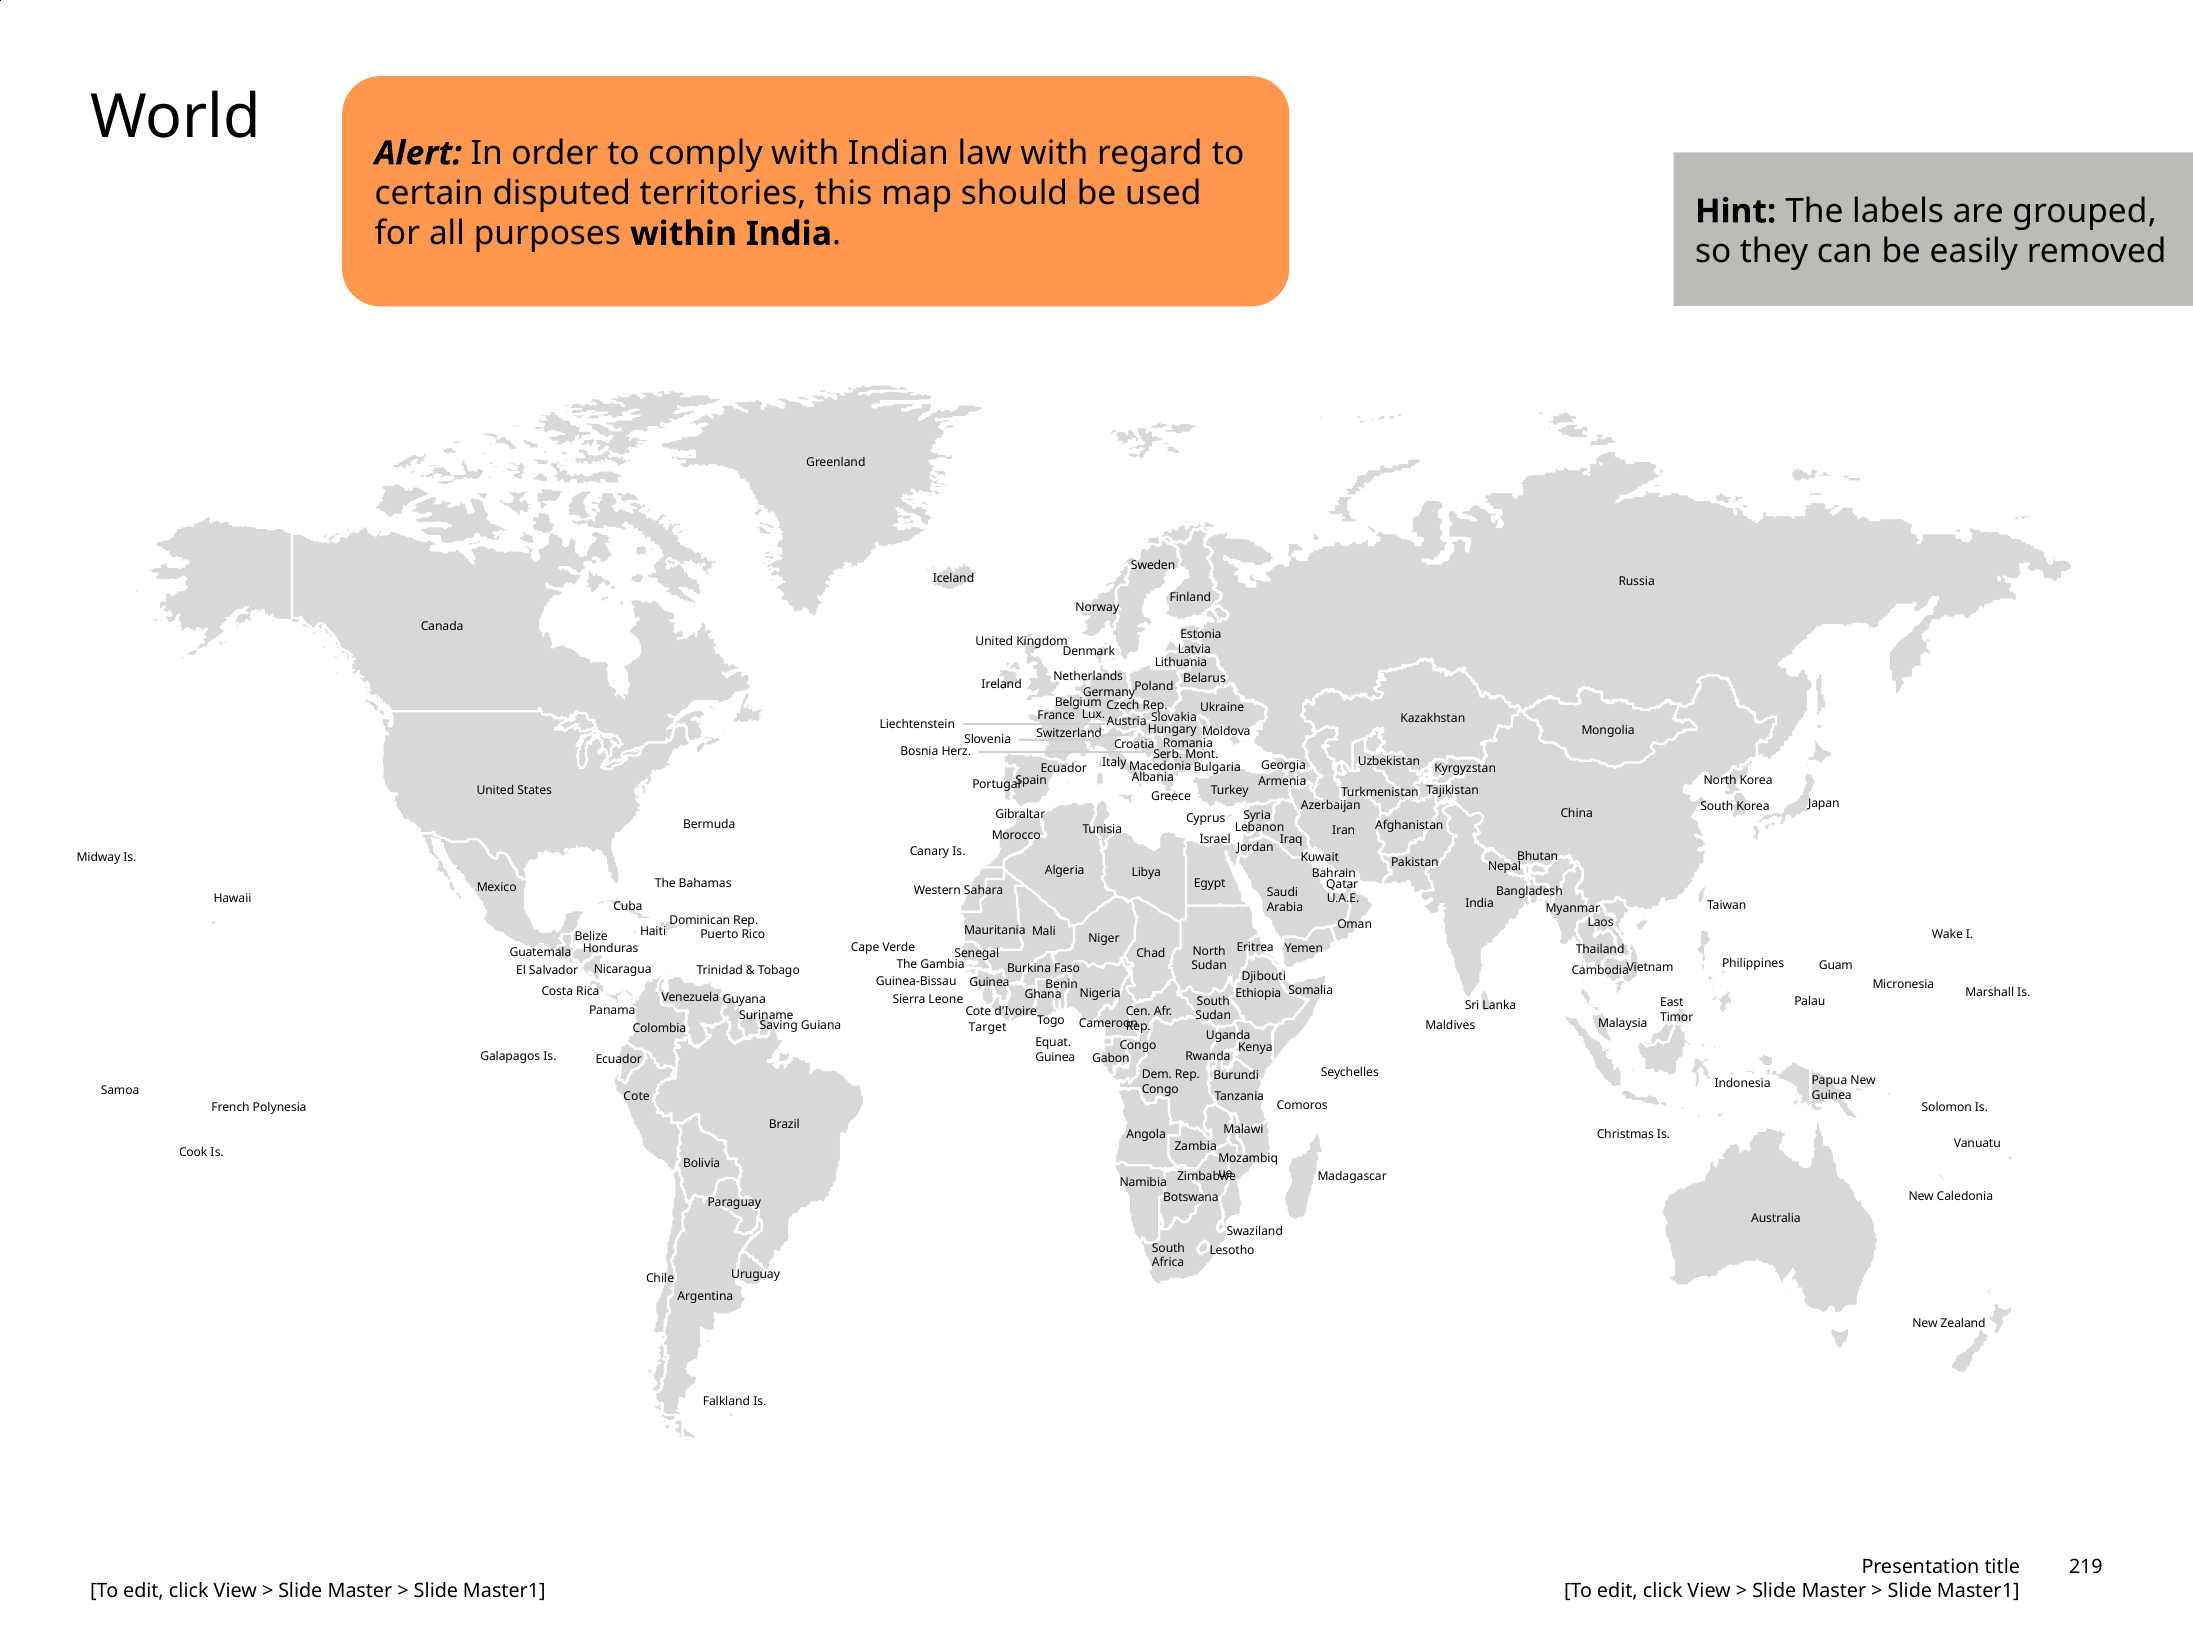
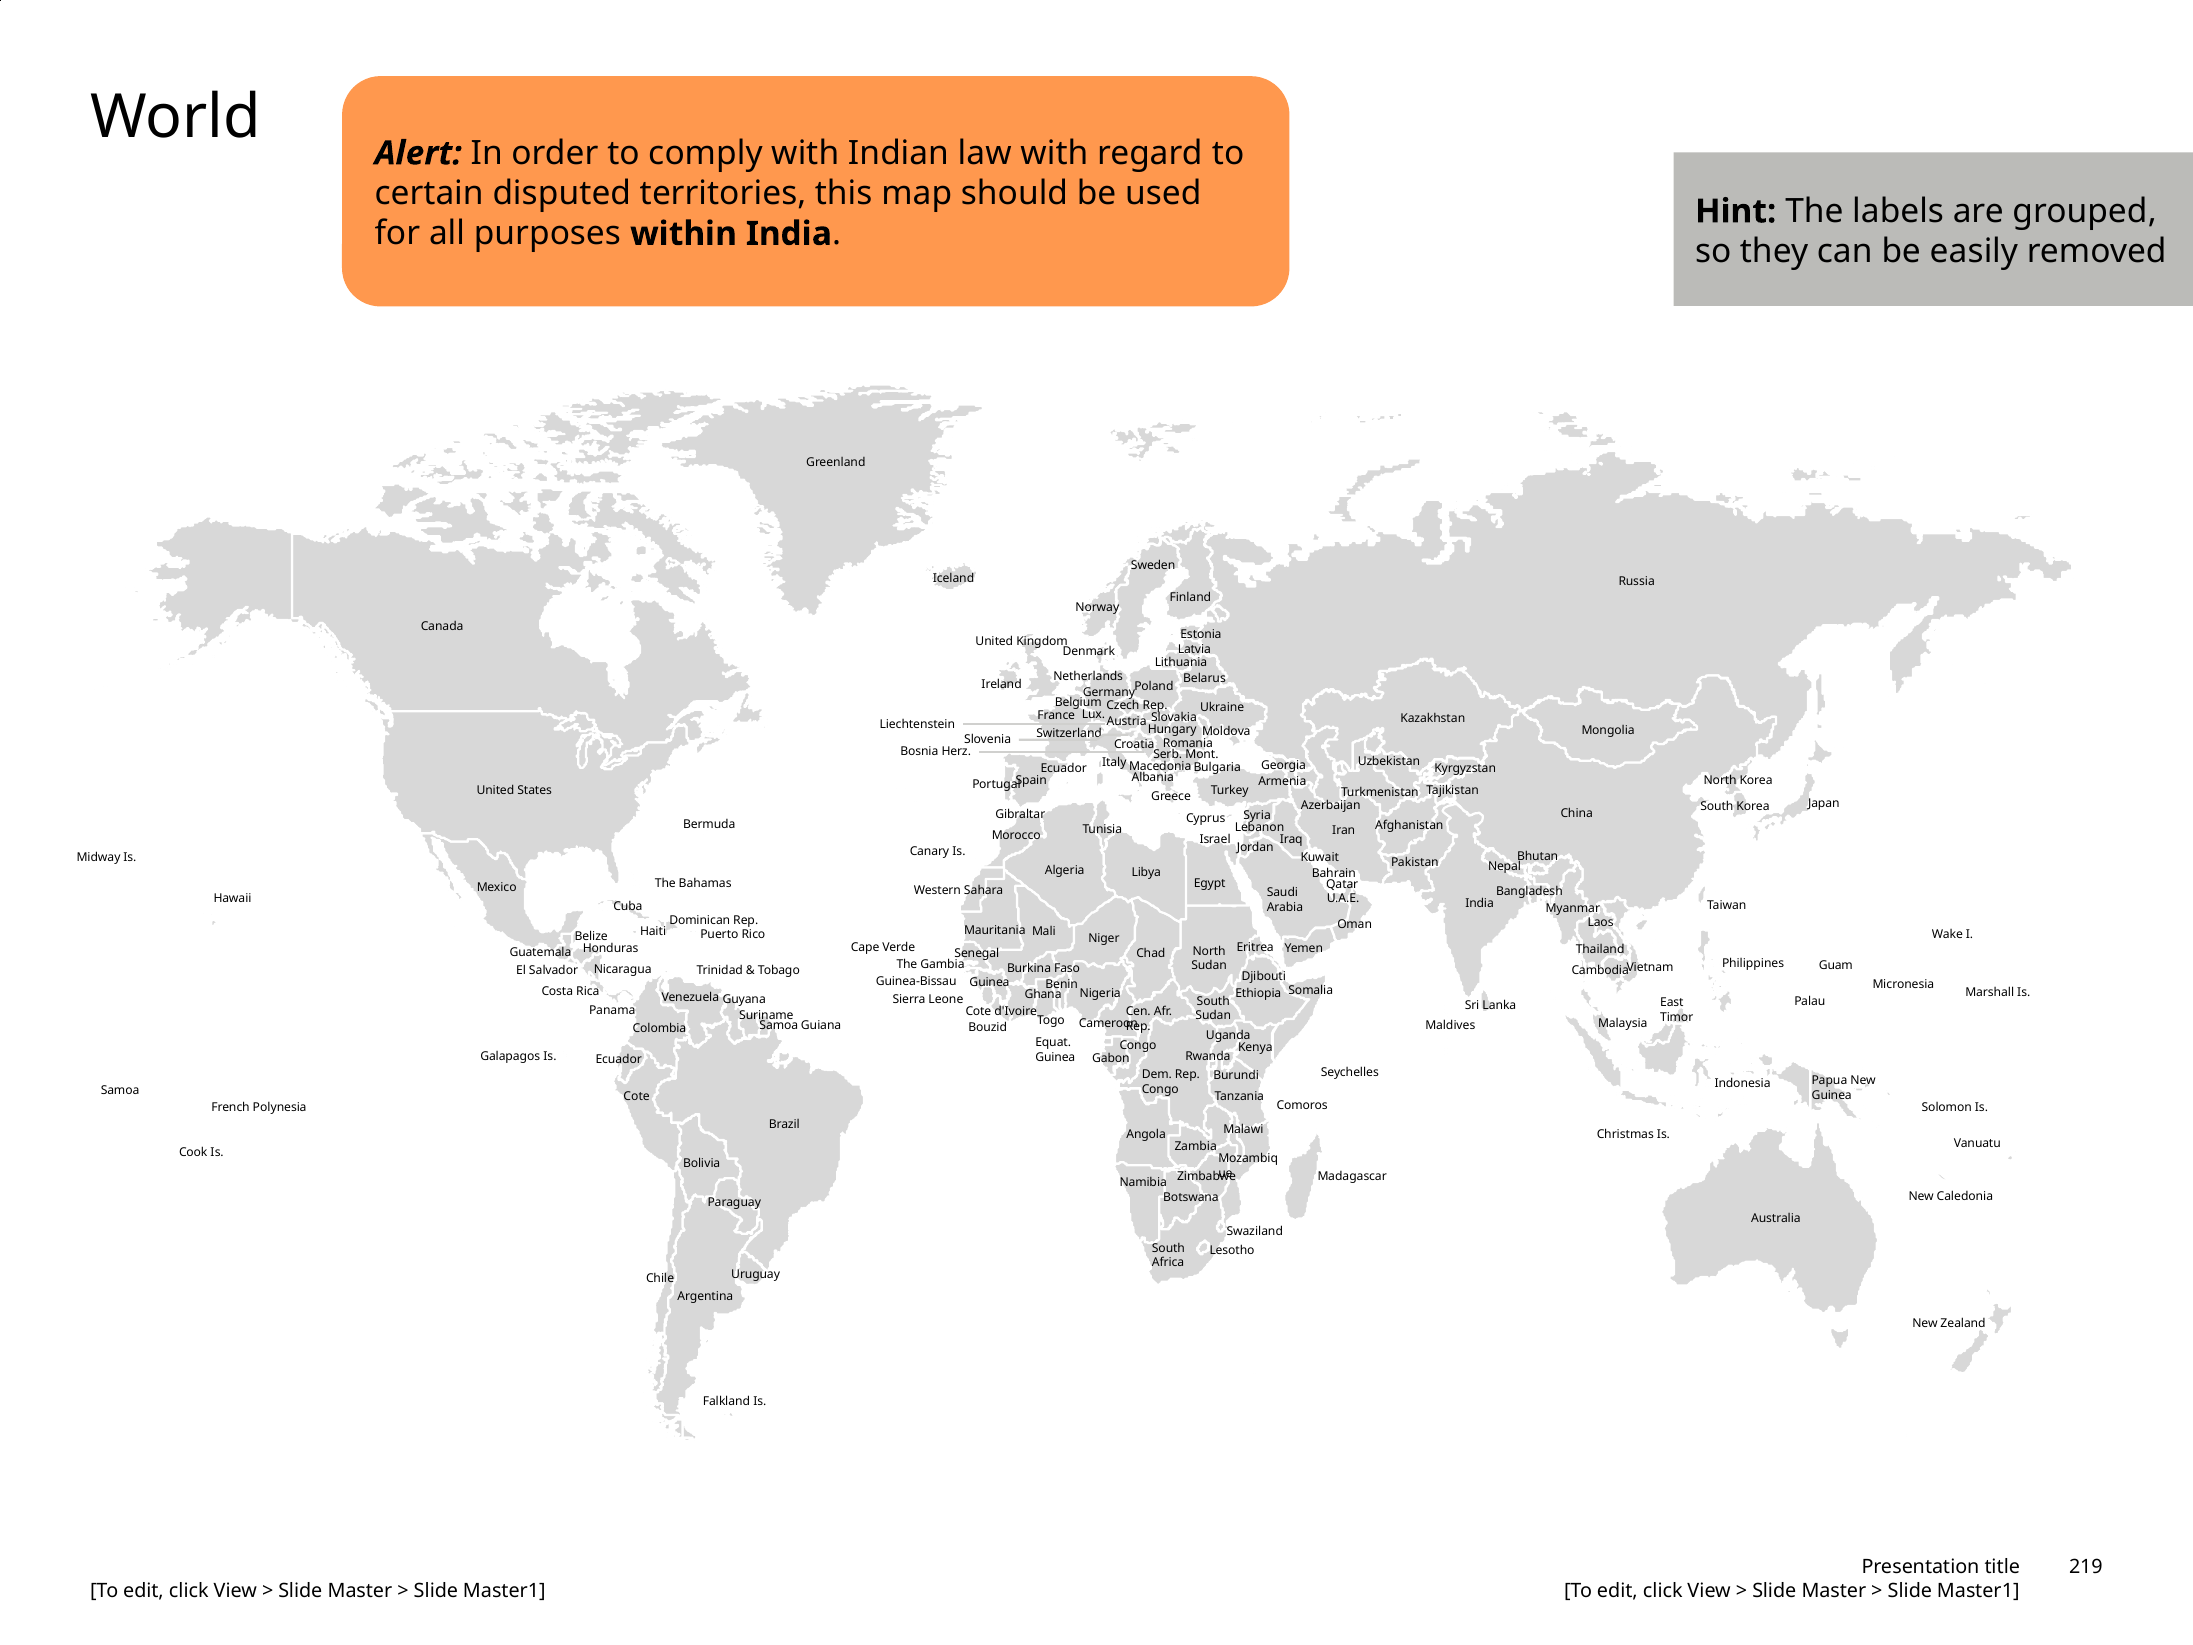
Saving at (779, 1025): Saving -> Samoa
Target: Target -> Bouzid
